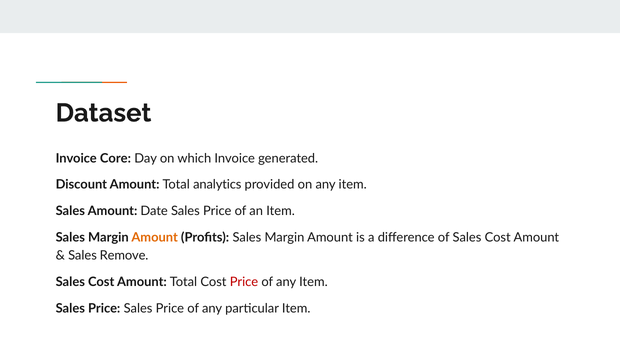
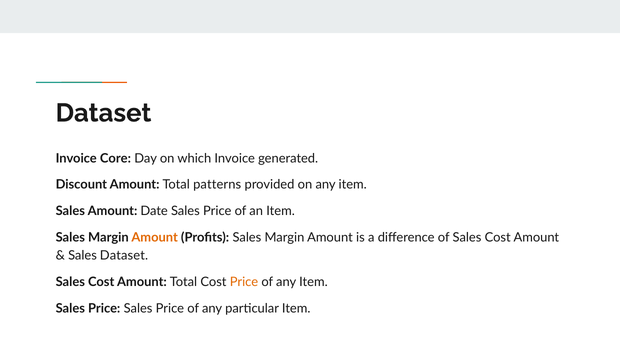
analytics: analytics -> patterns
Sales Remove: Remove -> Dataset
Price at (244, 282) colour: red -> orange
